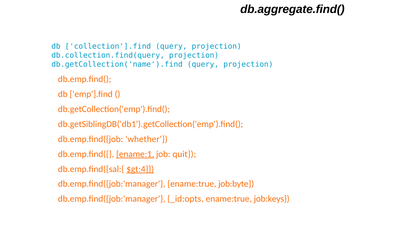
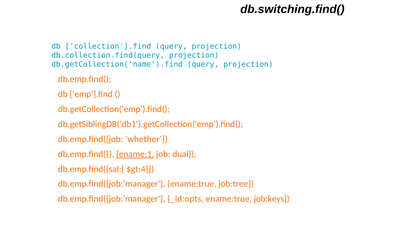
db.aggregate.find(: db.aggregate.find( -> db.switching.find(
quit: quit -> dual
$gt:4 underline: present -> none
job:byte: job:byte -> job:tree
